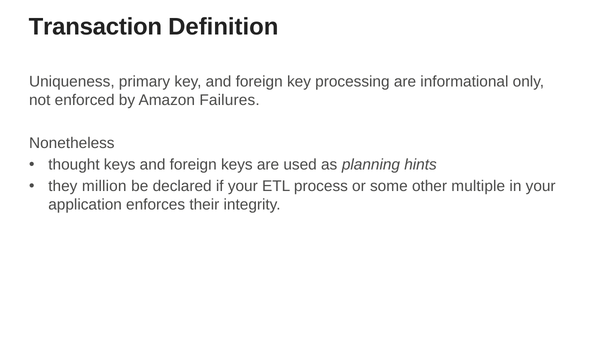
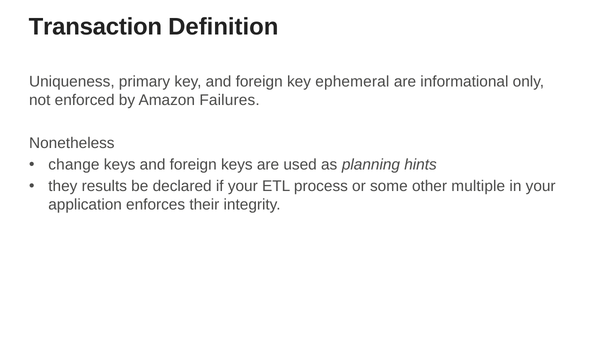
processing: processing -> ephemeral
thought: thought -> change
million: million -> results
